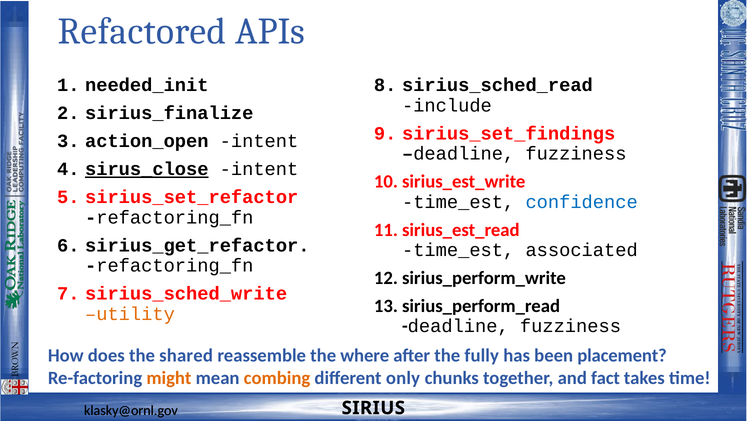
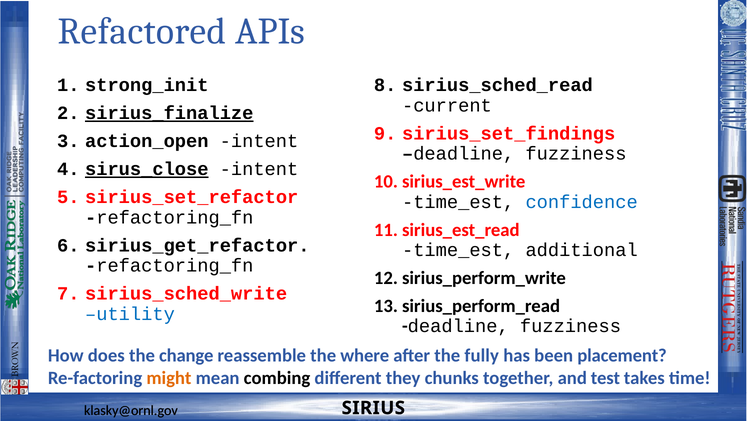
needed_init: needed_init -> strong_init
include: include -> current
sirius_finalize underline: none -> present
associated: associated -> additional
utility colour: orange -> blue
shared: shared -> change
combing colour: orange -> black
only: only -> they
fact: fact -> test
